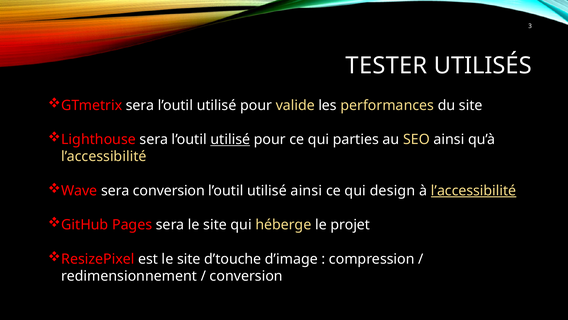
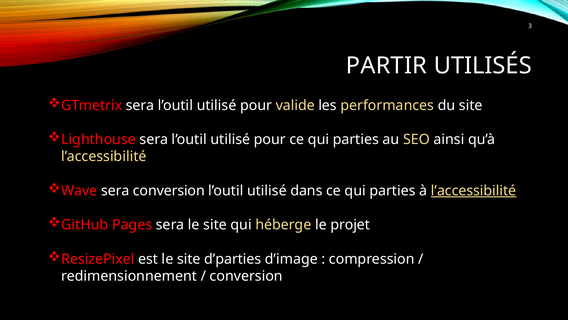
TESTER: TESTER -> PARTIR
utilisé at (230, 139) underline: present -> none
utilisé ainsi: ainsi -> dans
design at (392, 190): design -> parties
d’touche: d’touche -> d’parties
